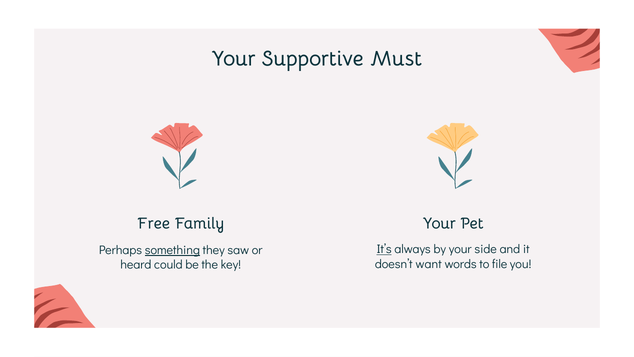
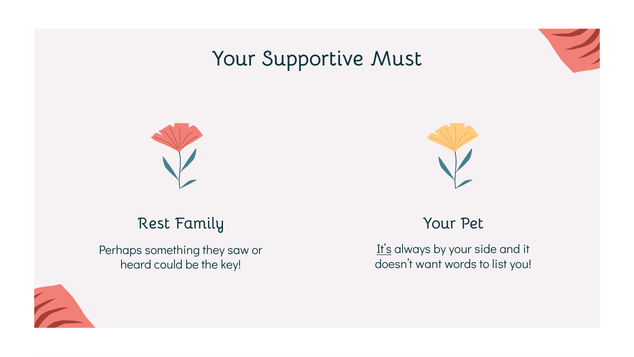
Free: Free -> Rest
something underline: present -> none
file: file -> list
